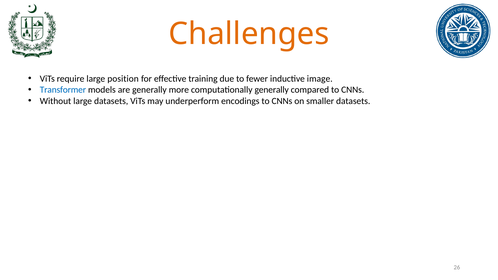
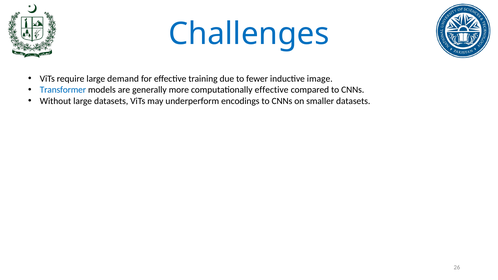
Challenges colour: orange -> blue
position: position -> demand
computationally generally: generally -> effective
